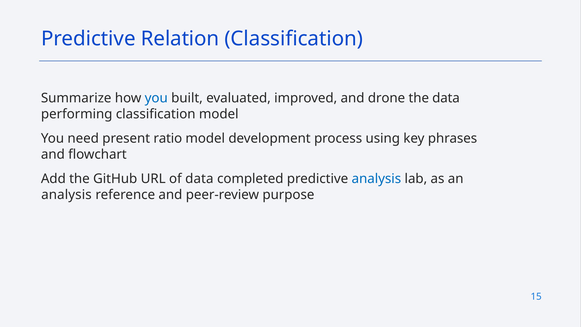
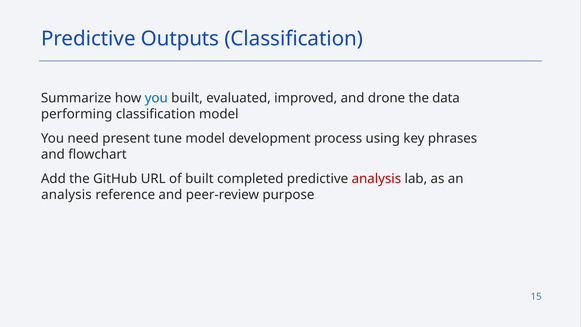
Relation: Relation -> Outputs
ratio: ratio -> tune
of data: data -> built
analysis at (376, 179) colour: blue -> red
